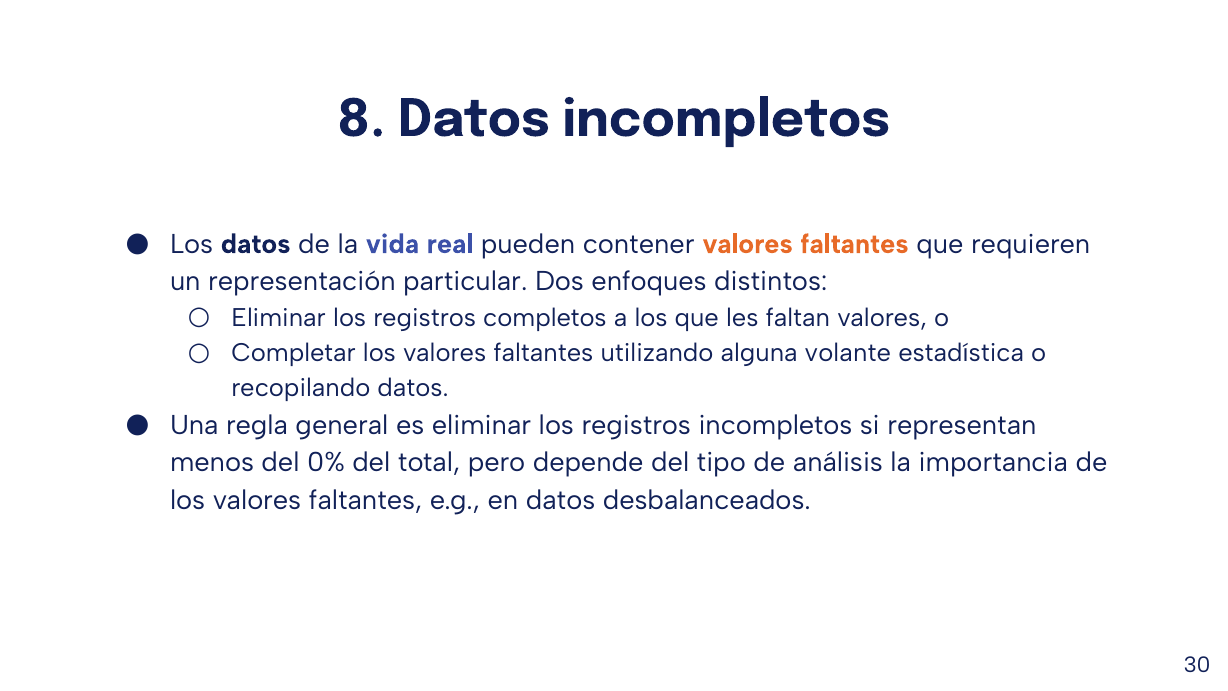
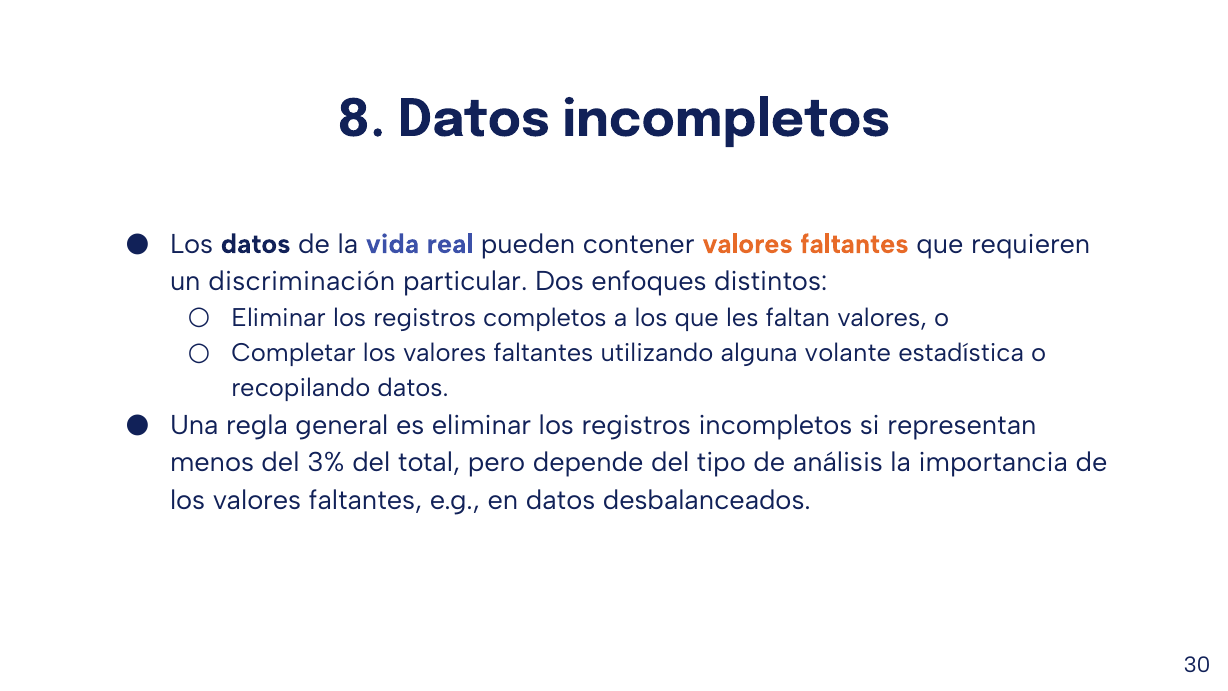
representación: representación -> discriminación
0%: 0% -> 3%
